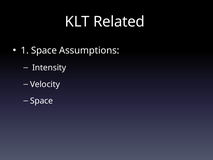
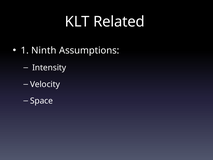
1 Space: Space -> Ninth
